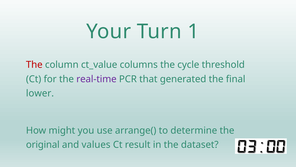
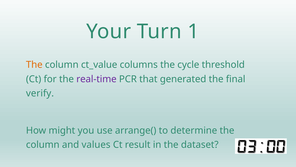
The at (34, 65) colour: red -> orange
lower: lower -> verify
original at (43, 144): original -> column
